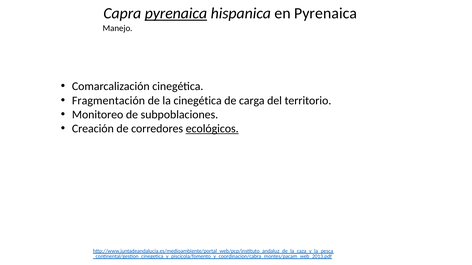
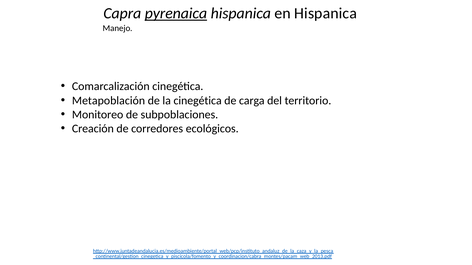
en Pyrenaica: Pyrenaica -> Hispanica
Fragmentación: Fragmentación -> Metapoblación
ecológicos underline: present -> none
